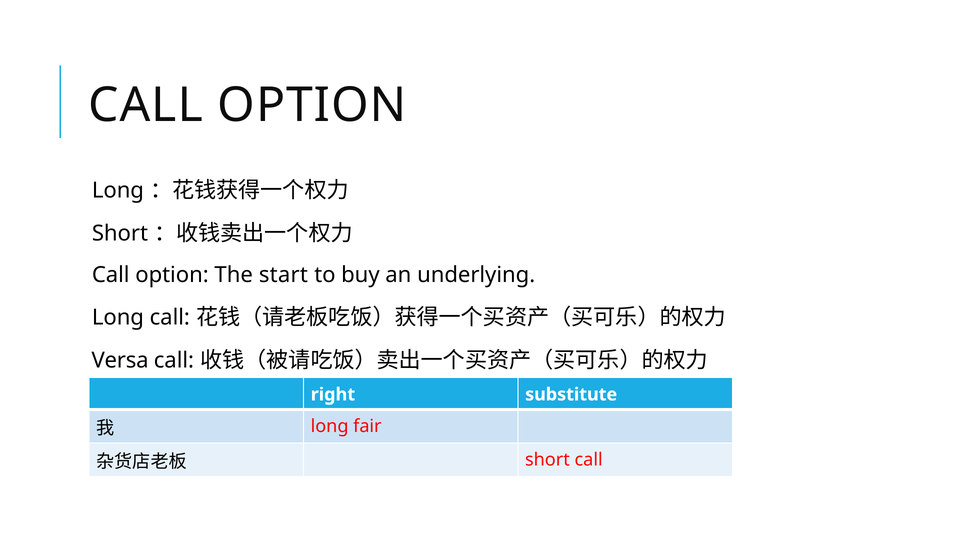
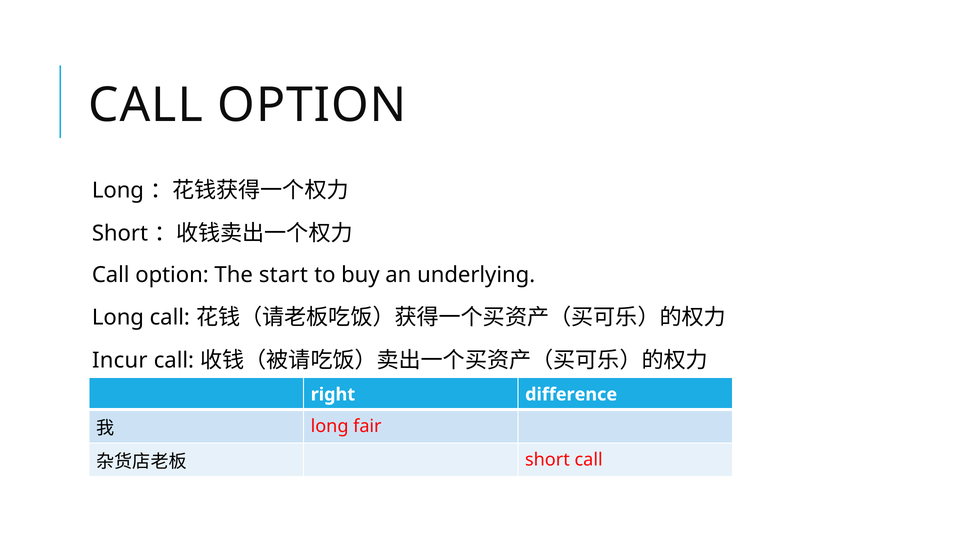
Versa: Versa -> Incur
substitute: substitute -> difference
